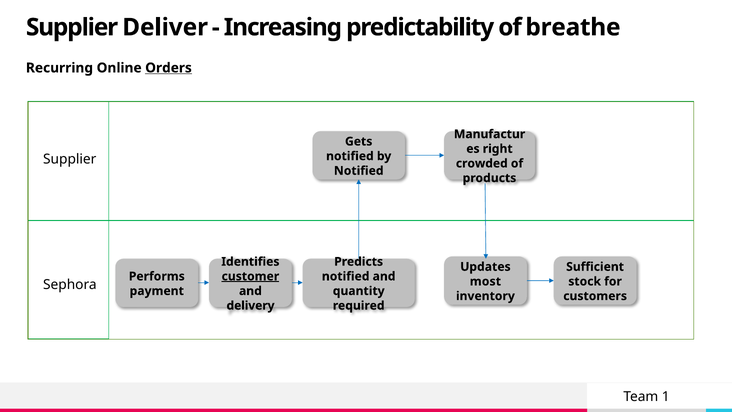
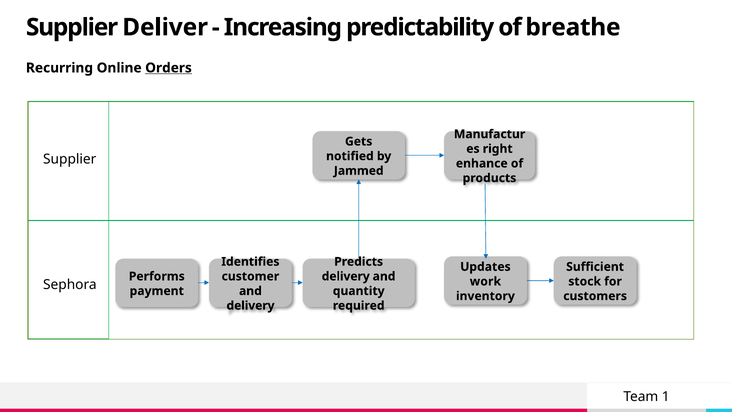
crowded: crowded -> enhance
Notified at (359, 171): Notified -> Jammed
customer underline: present -> none
notified at (346, 276): notified -> delivery
most: most -> work
